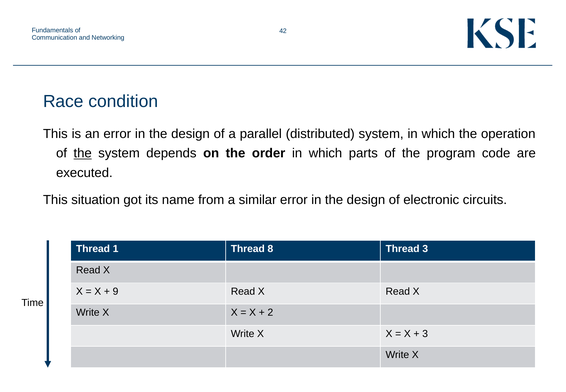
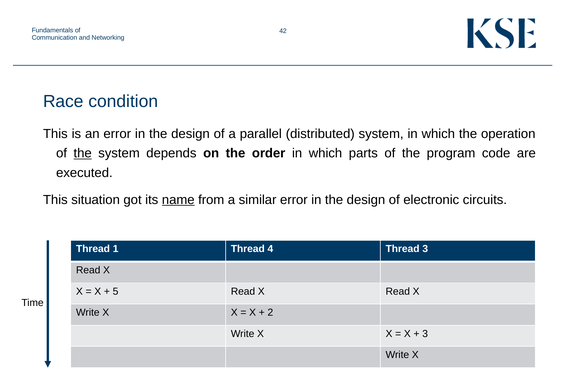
name underline: none -> present
8: 8 -> 4
9: 9 -> 5
